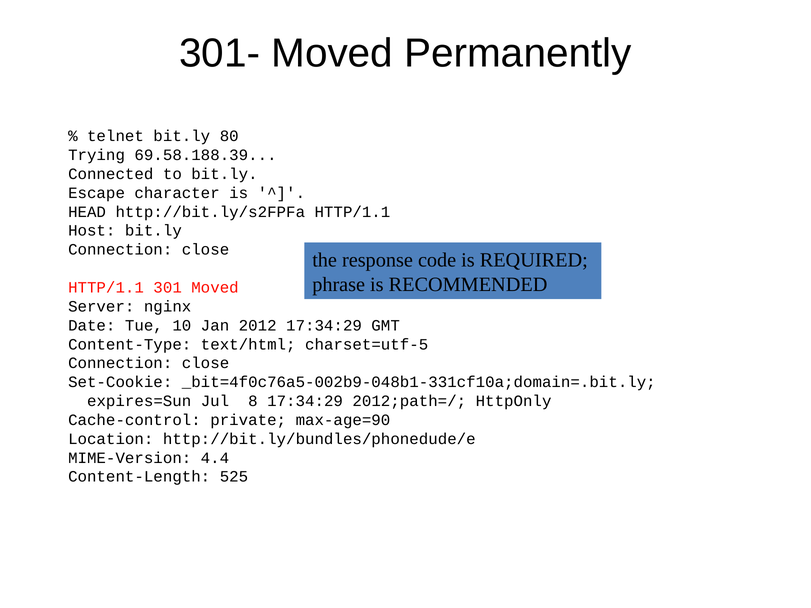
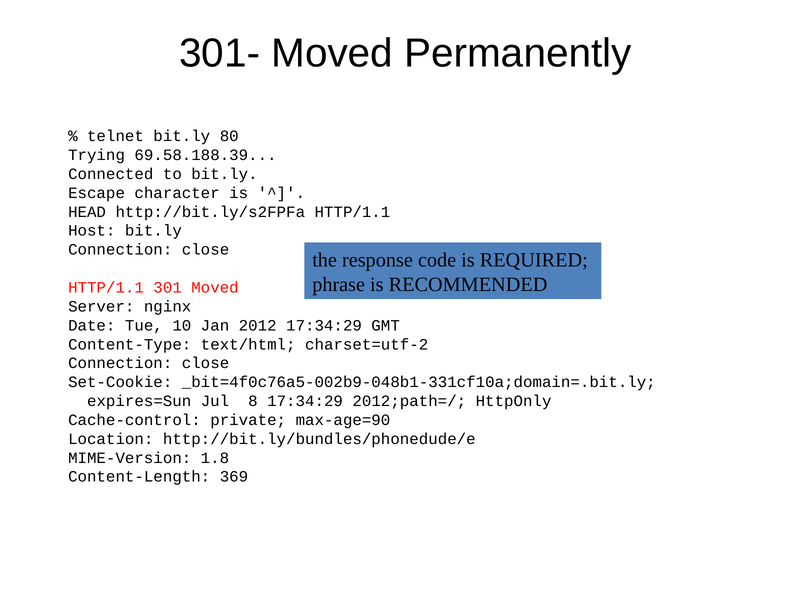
charset=utf-5: charset=utf-5 -> charset=utf-2
4.4: 4.4 -> 1.8
525: 525 -> 369
